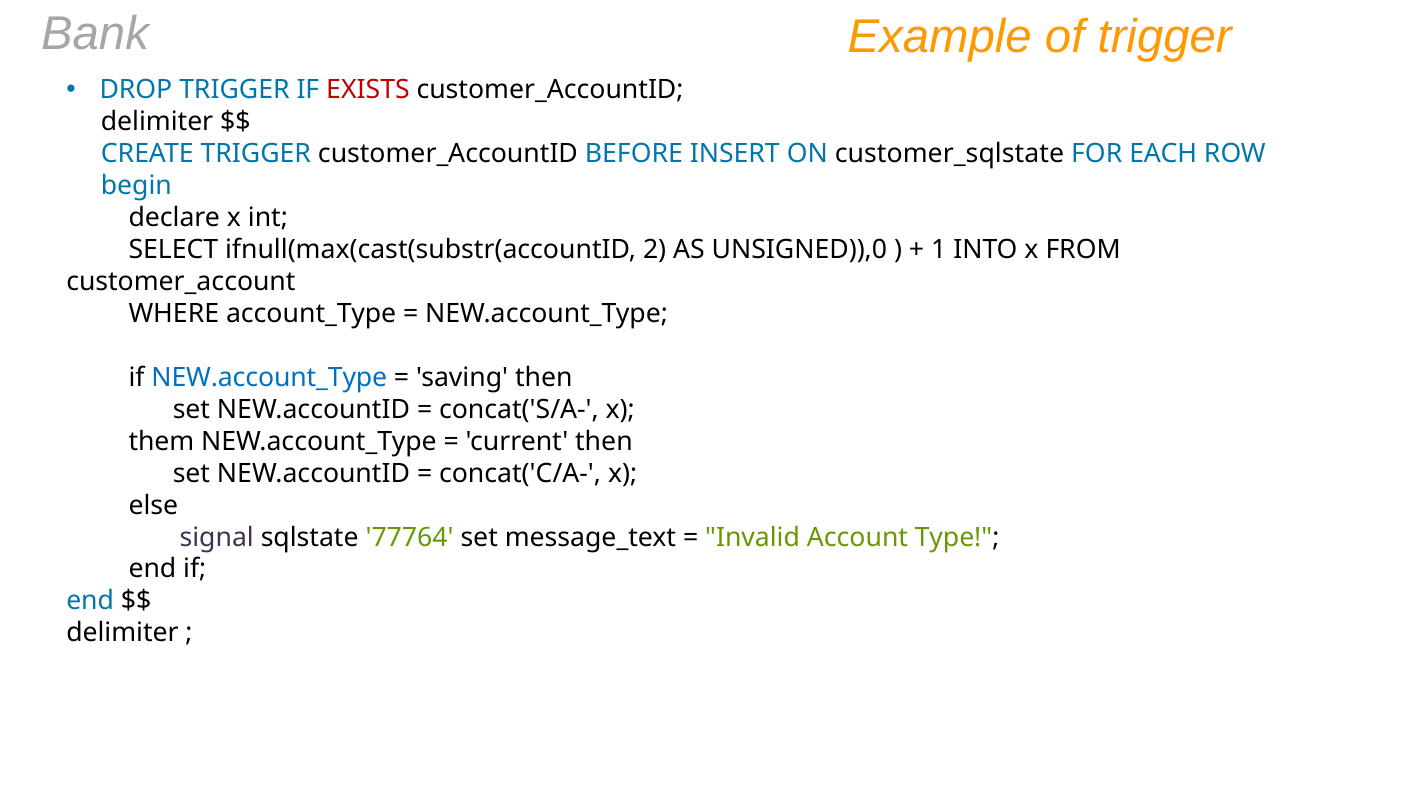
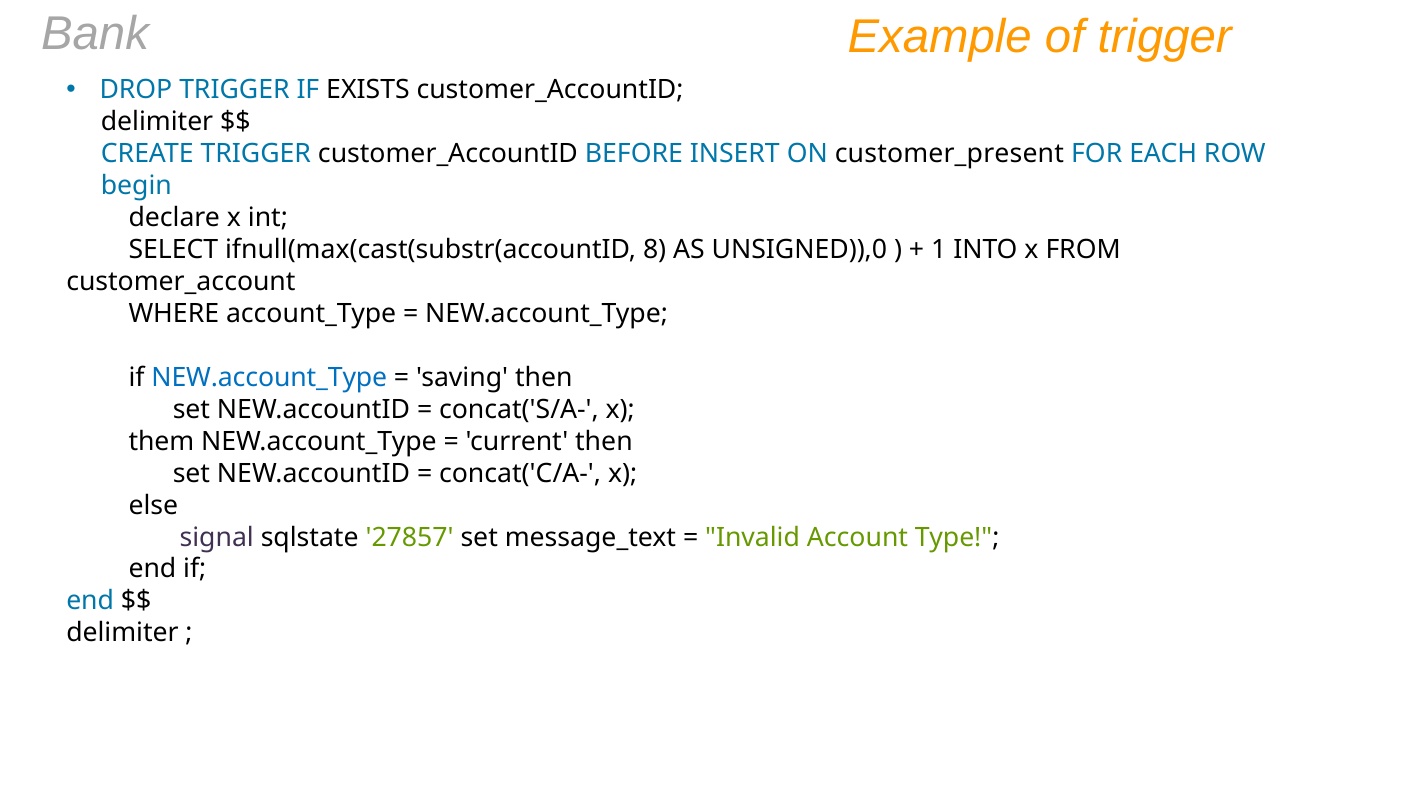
EXISTS colour: red -> black
customer_sqlstate: customer_sqlstate -> customer_present
2: 2 -> 8
77764: 77764 -> 27857
